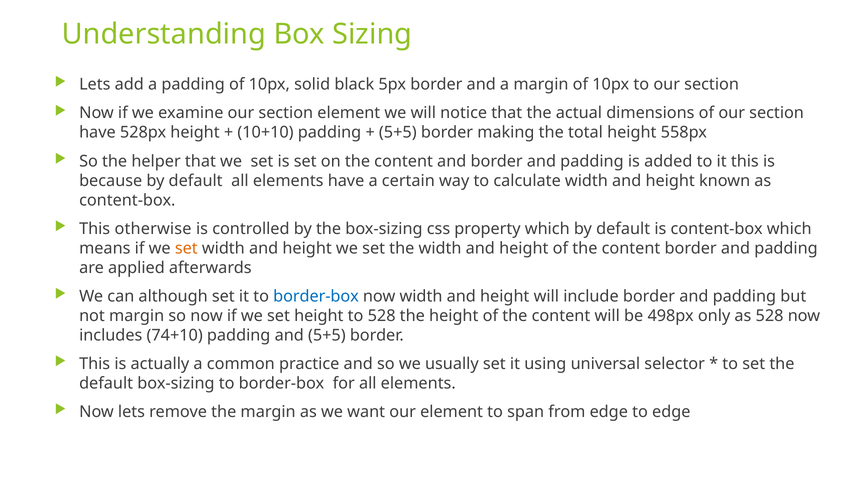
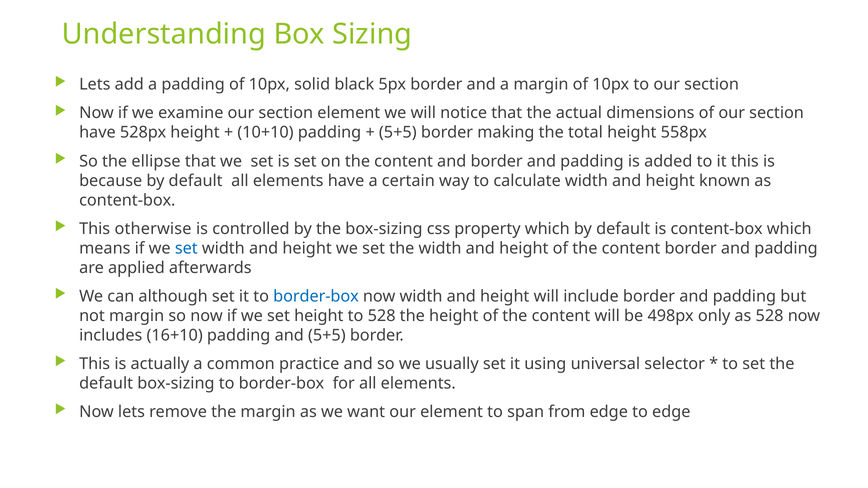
helper: helper -> ellipse
set at (186, 248) colour: orange -> blue
74+10: 74+10 -> 16+10
